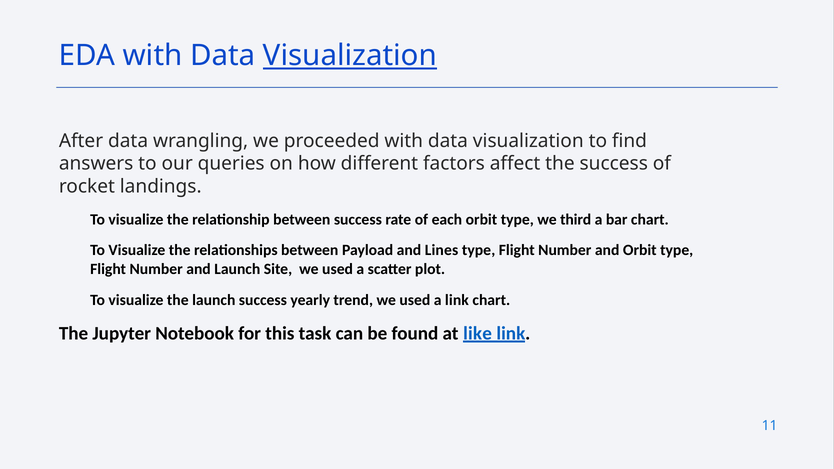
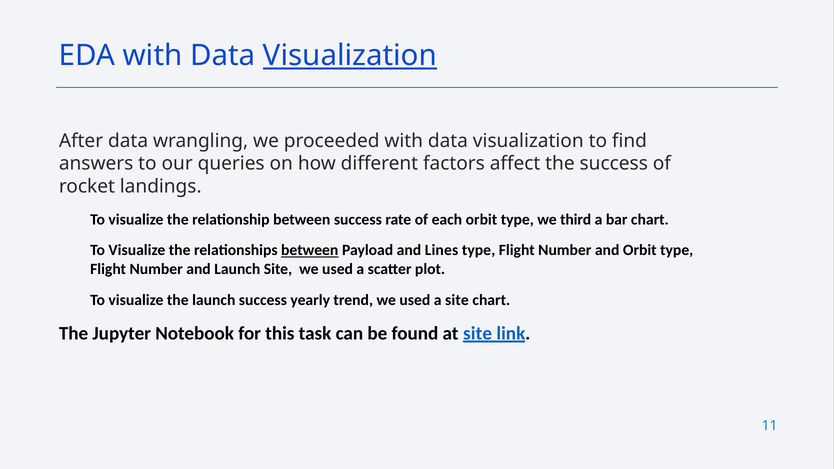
between at (310, 250) underline: none -> present
a link: link -> site
at like: like -> site
